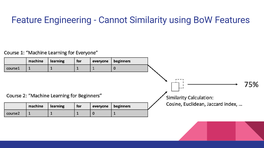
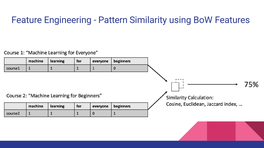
Cannot: Cannot -> Pattern
